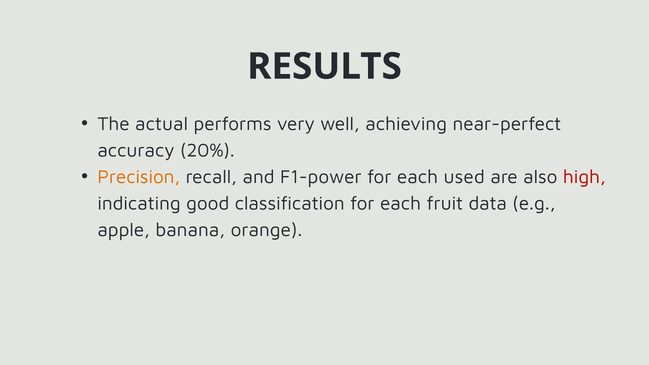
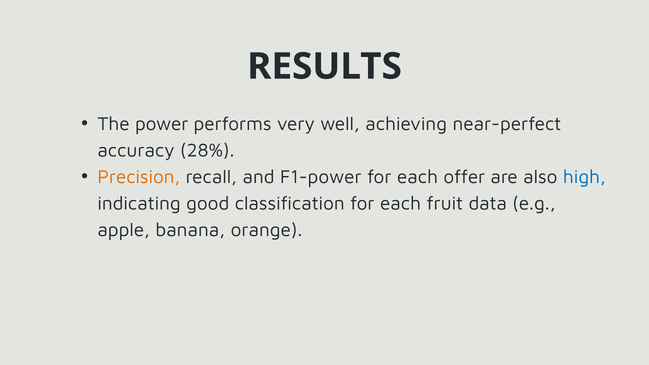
actual: actual -> power
20%: 20% -> 28%
used: used -> offer
high colour: red -> blue
